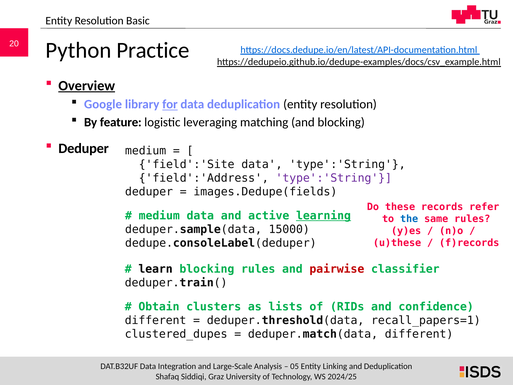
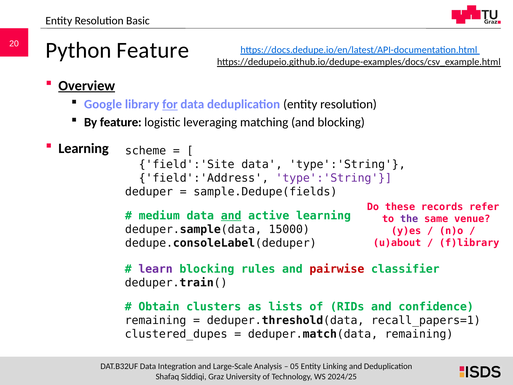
Python Practice: Practice -> Feature
Deduper at (84, 148): Deduper -> Learning
medium at (146, 151): medium -> scheme
images.Dedupe(fields: images.Dedupe(fields -> sample.Dedupe(fields
and at (231, 216) underline: none -> present
learning at (324, 216) underline: present -> none
the colour: blue -> purple
same rules: rules -> venue
u)these: u)these -> u)about
f)records: f)records -> f)library
learn colour: black -> purple
different at (156, 320): different -> remaining
deduper.match(data different: different -> remaining
